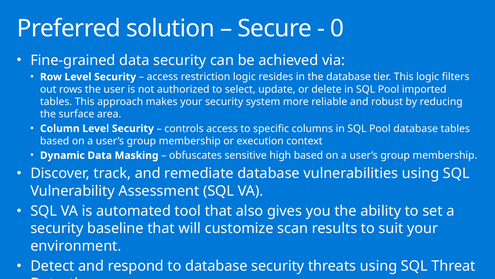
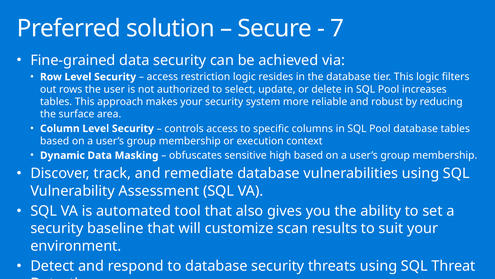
0: 0 -> 7
imported: imported -> increases
